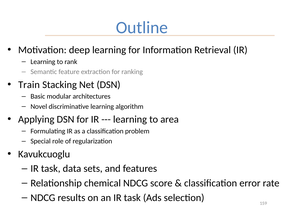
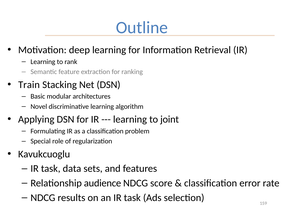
area: area -> joint
chemical: chemical -> audience
